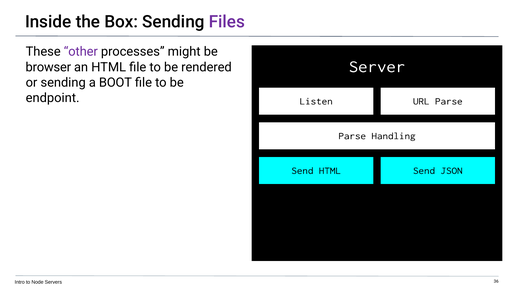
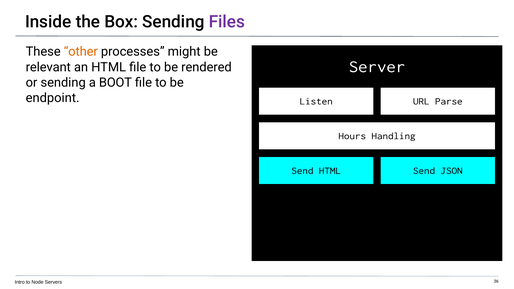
other colour: purple -> orange
browser: browser -> relevant
Parse at (352, 136): Parse -> Hours
